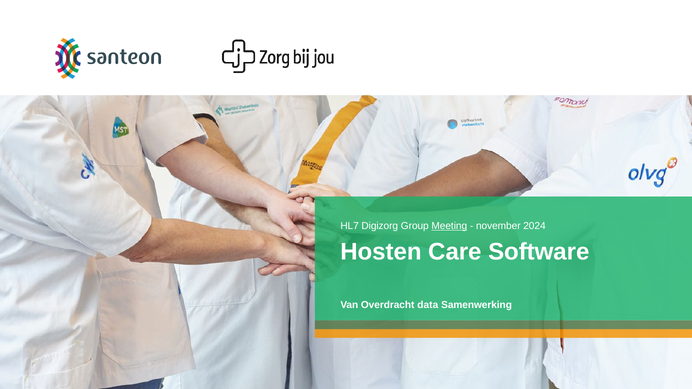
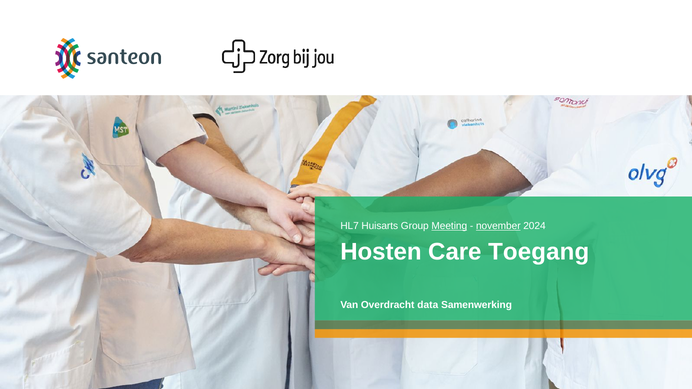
Digizorg: Digizorg -> Huisarts
november underline: none -> present
Software: Software -> Toegang
